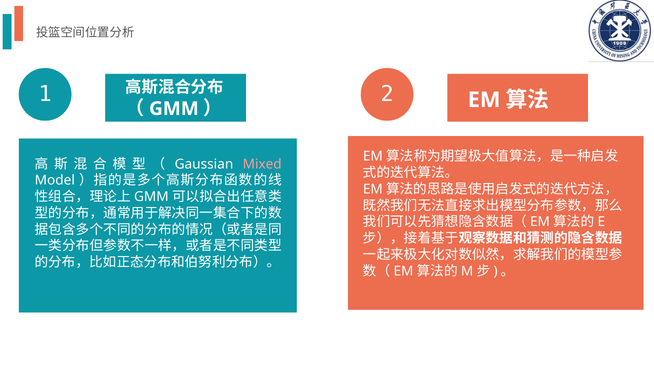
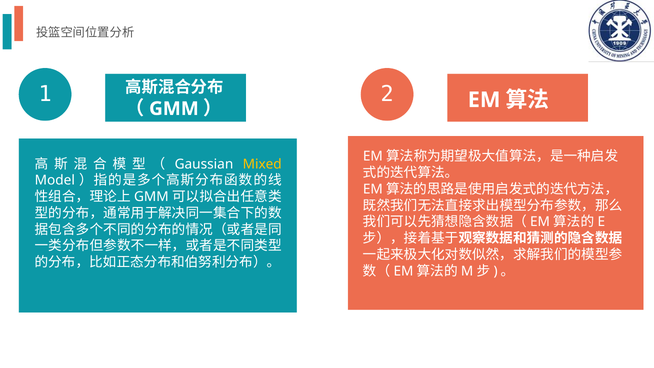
Mixed colour: pink -> yellow
